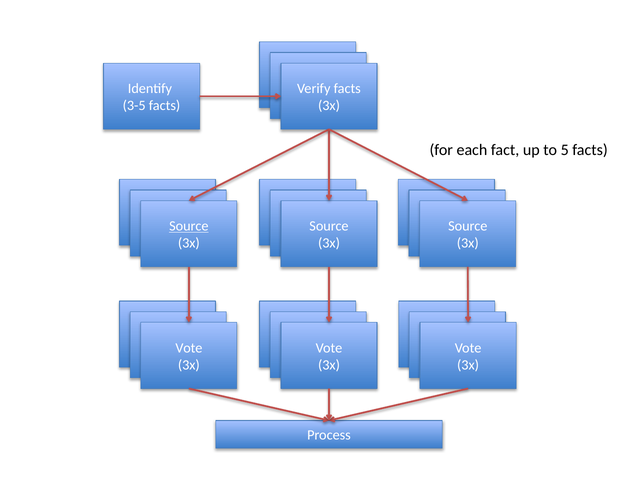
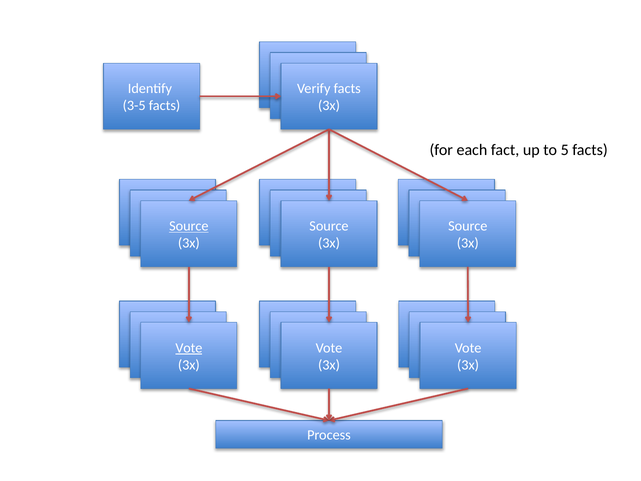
Vote at (189, 348) underline: none -> present
